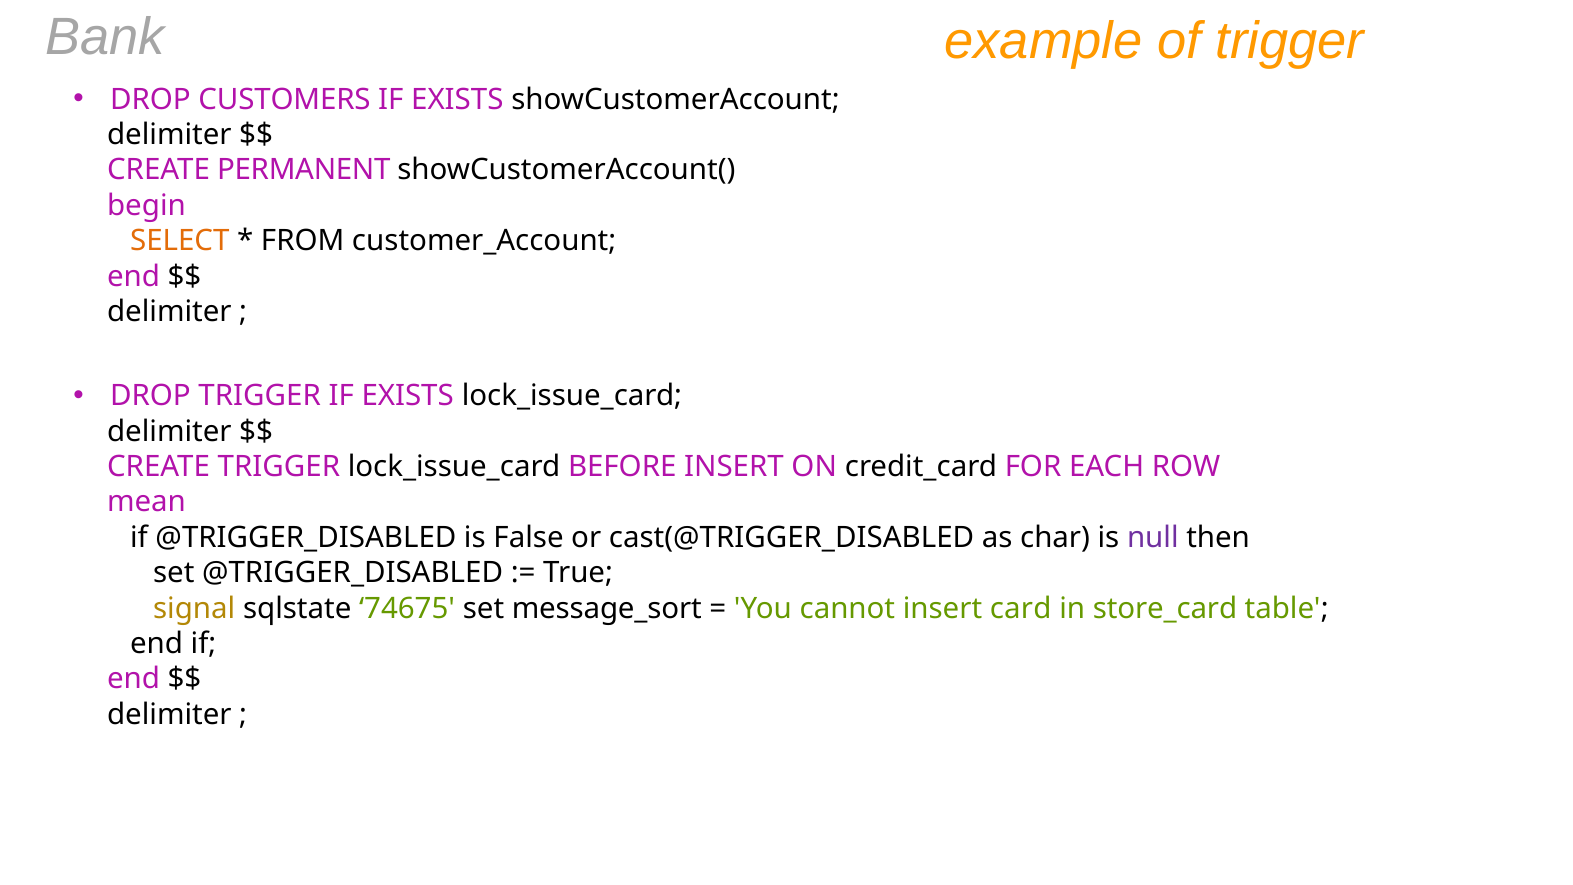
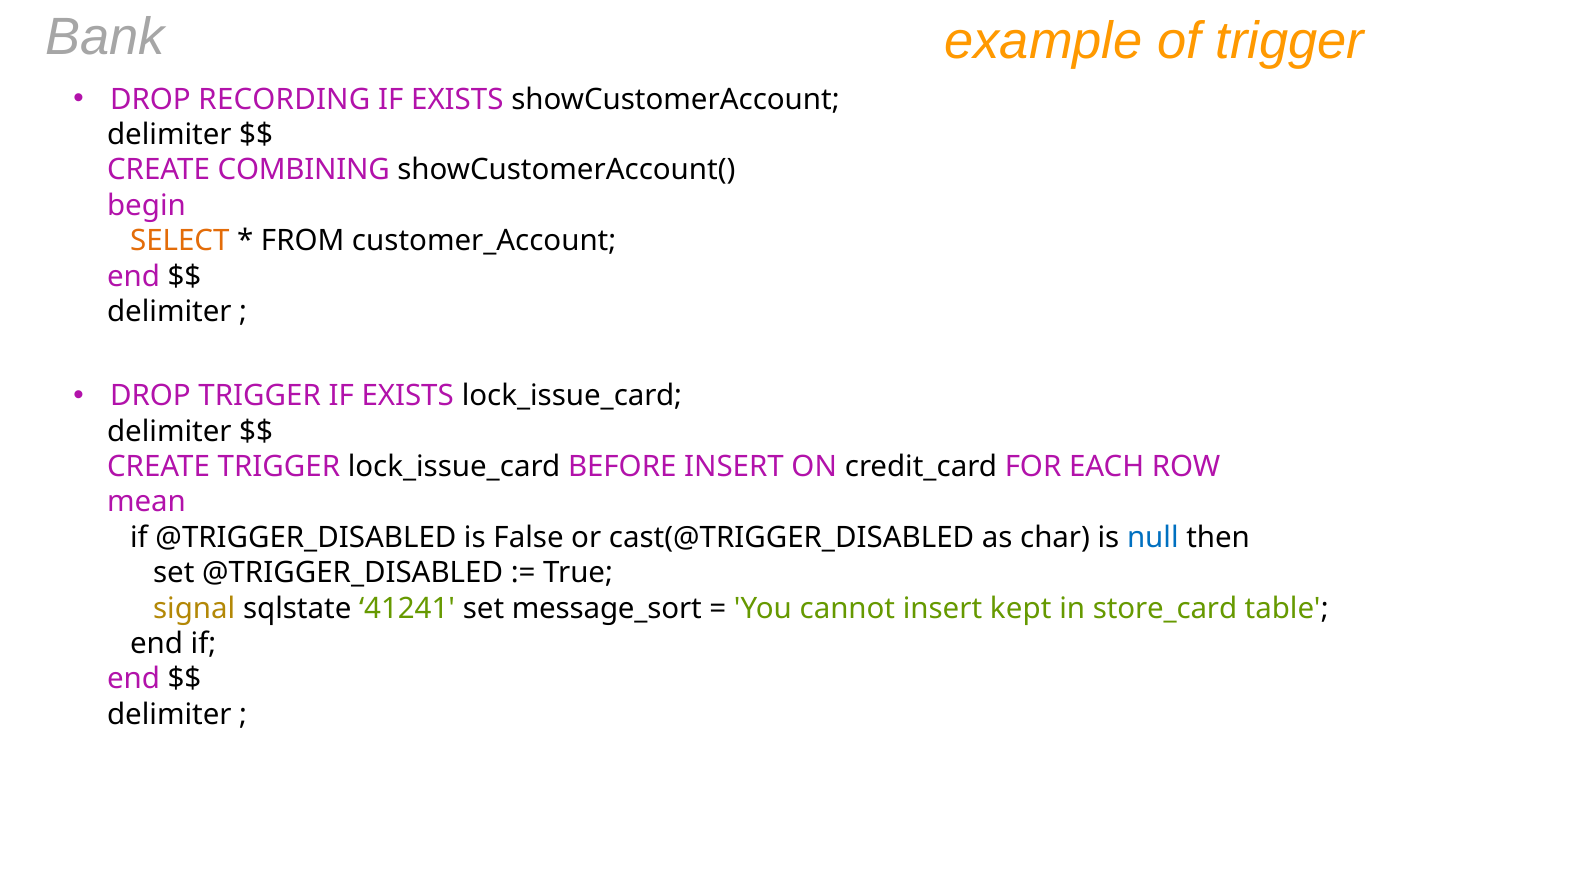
CUSTOMERS: CUSTOMERS -> RECORDING
PERMANENT: PERMANENT -> COMBINING
null colour: purple -> blue
74675: 74675 -> 41241
card: card -> kept
